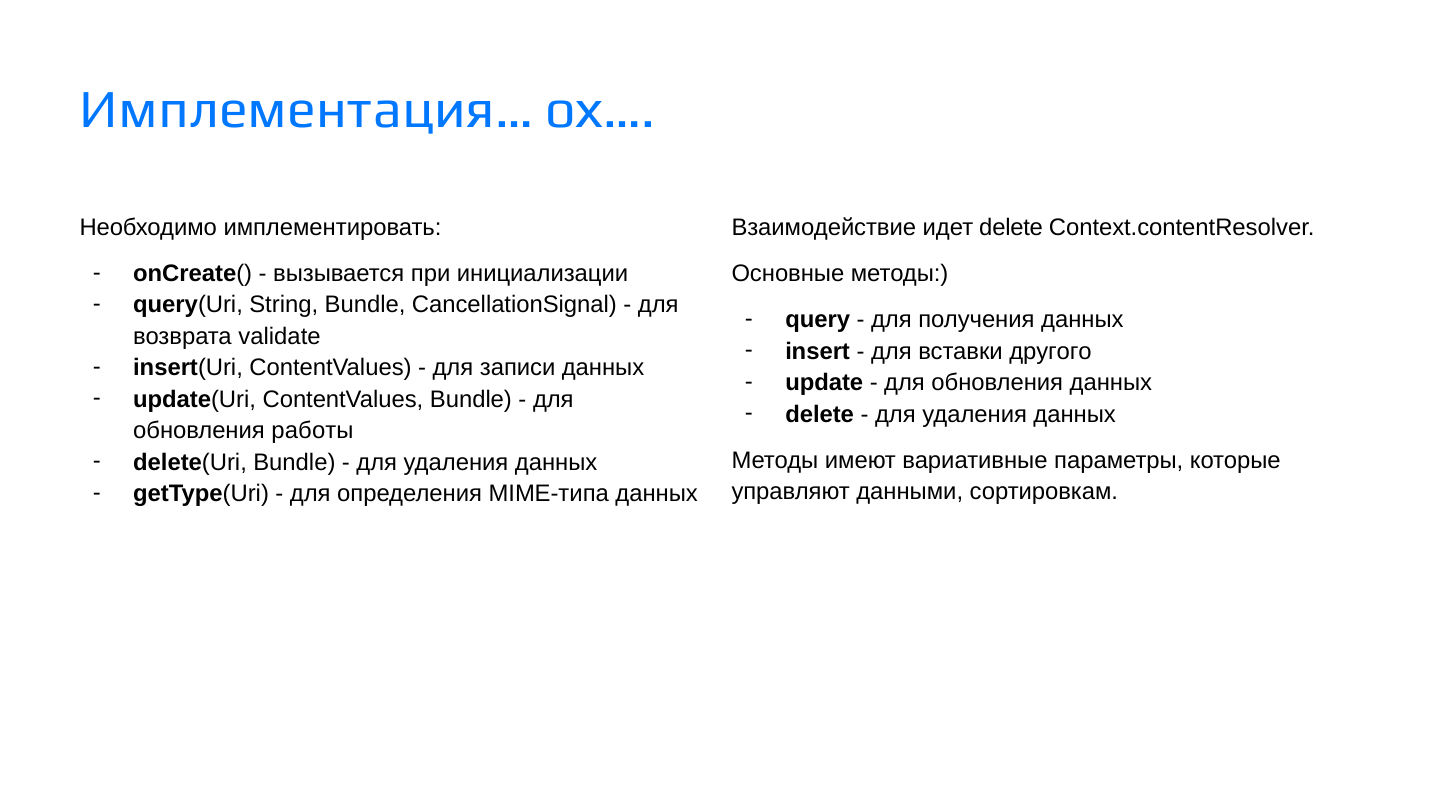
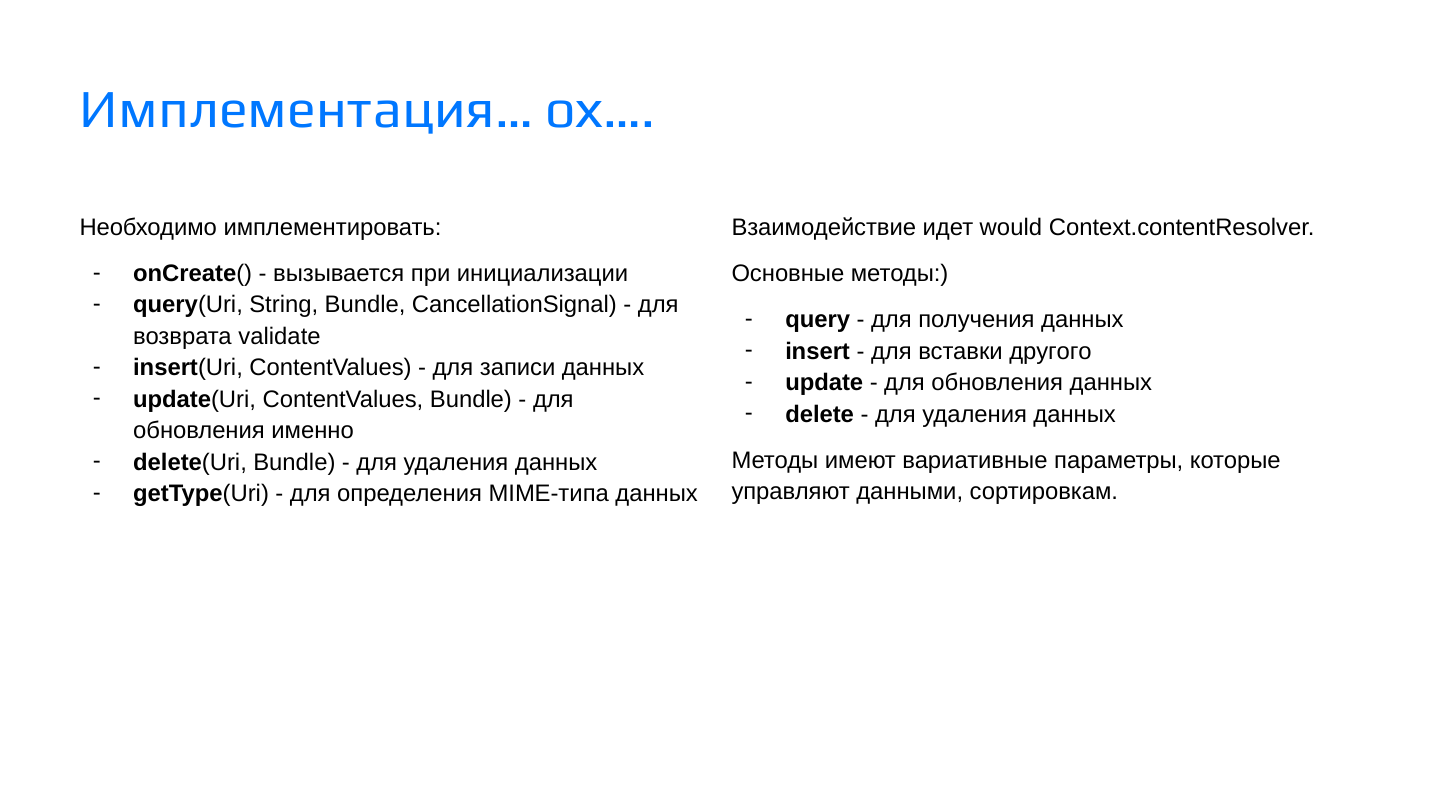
идет delete: delete -> would
работы: работы -> именно
